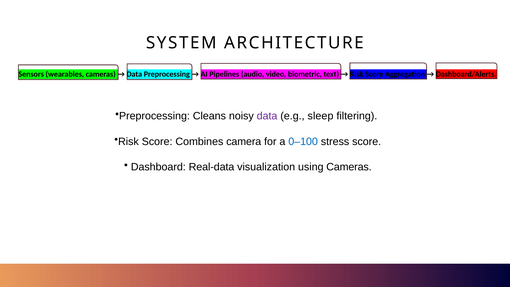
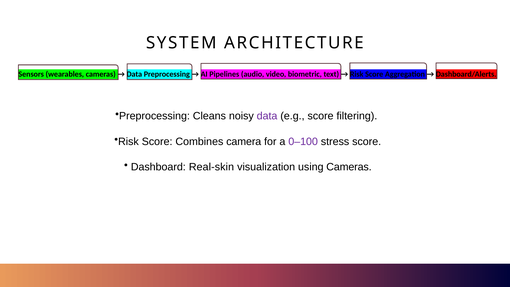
e.g sleep: sleep -> score
0–100 colour: blue -> purple
Real-data: Real-data -> Real-skin
